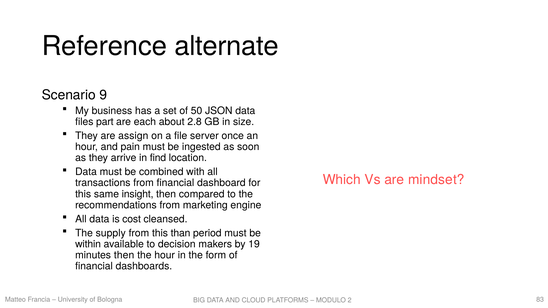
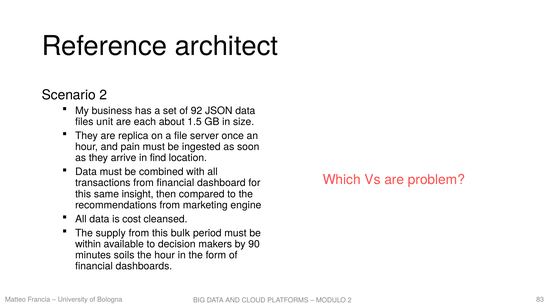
alternate: alternate -> architect
Scenario 9: 9 -> 2
50: 50 -> 92
part: part -> unit
2.8: 2.8 -> 1.5
assign: assign -> replica
mindset: mindset -> problem
than: than -> bulk
19: 19 -> 90
minutes then: then -> soils
